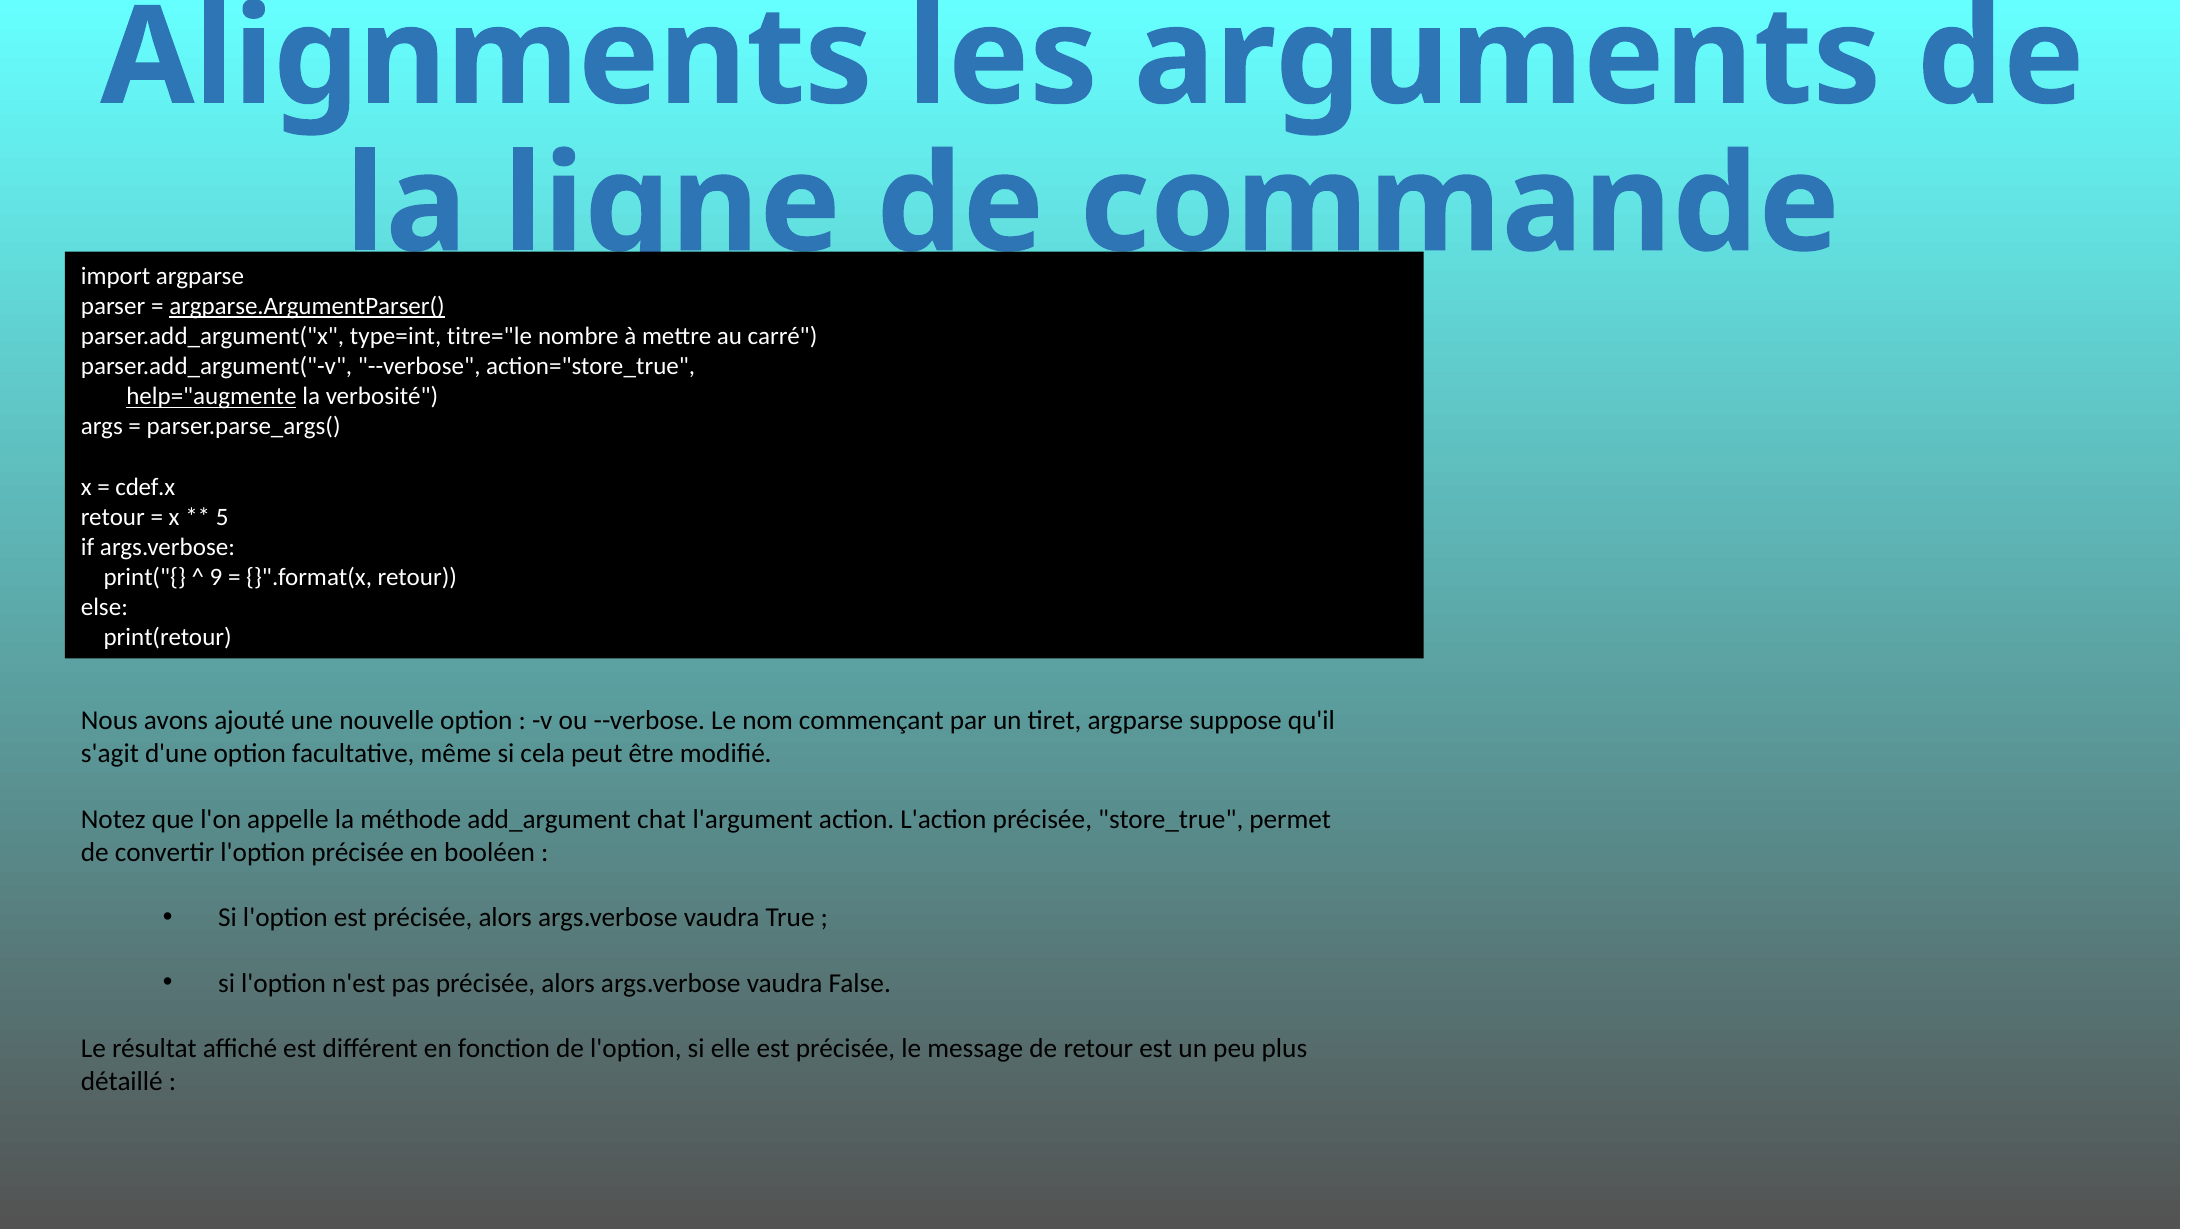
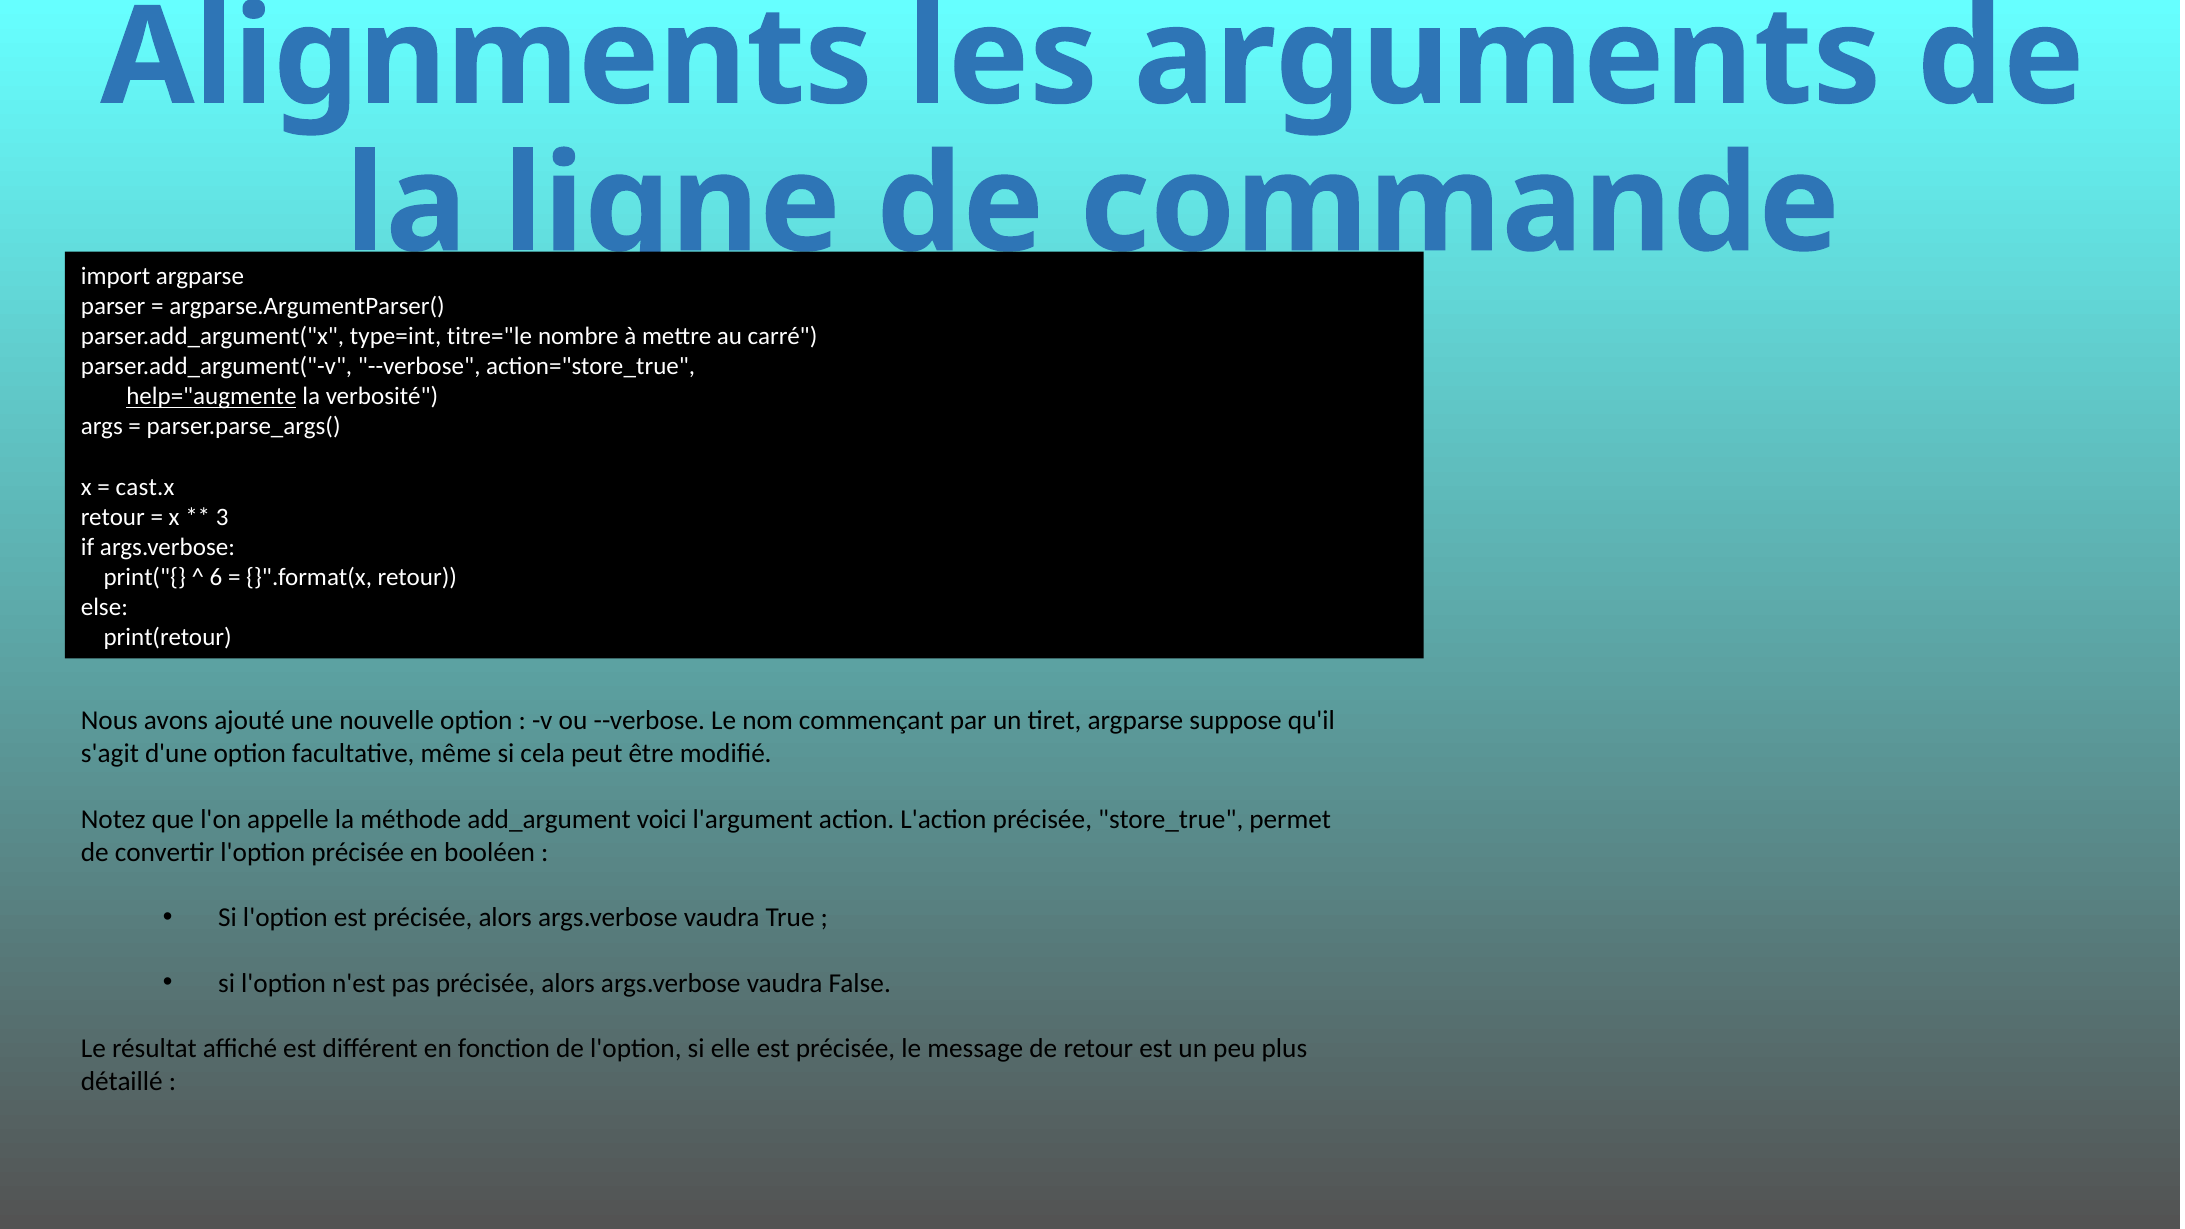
argparse.ArgumentParser( underline: present -> none
cdef.x: cdef.x -> cast.x
5: 5 -> 3
9: 9 -> 6
chat: chat -> voici
